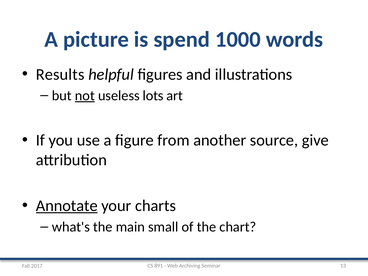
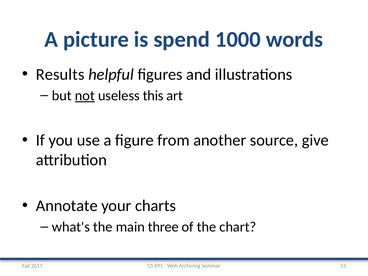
lots: lots -> this
Annotate underline: present -> none
small: small -> three
